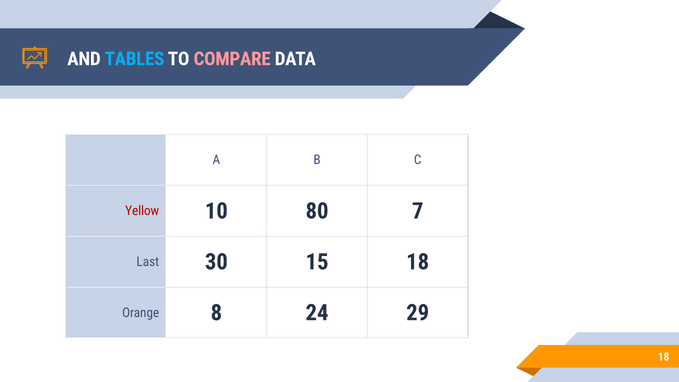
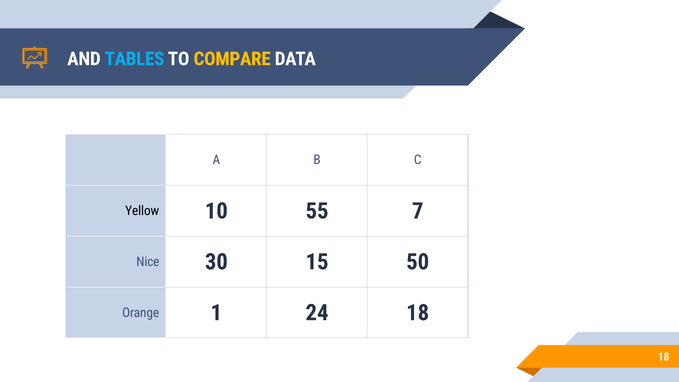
COMPARE colour: pink -> yellow
Yellow colour: red -> black
80: 80 -> 55
Last: Last -> Nice
15 18: 18 -> 50
8: 8 -> 1
24 29: 29 -> 18
